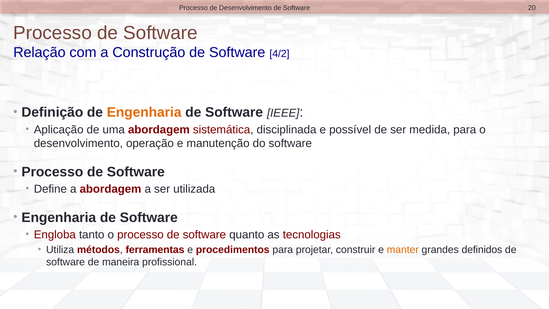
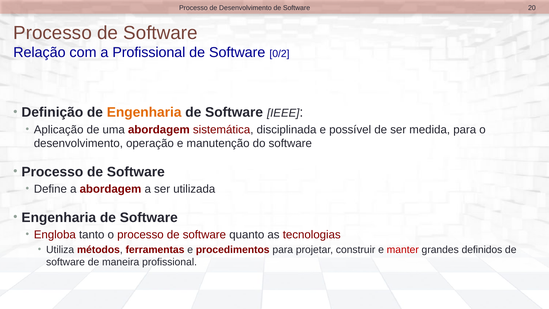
a Construção: Construção -> Profissional
4/2: 4/2 -> 0/2
manter colour: orange -> red
